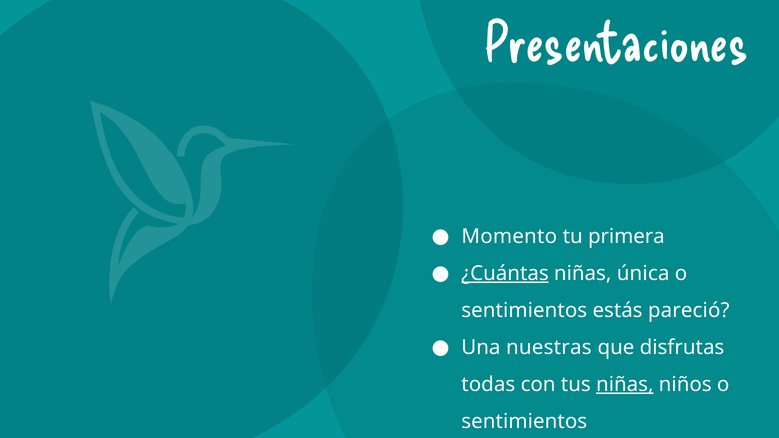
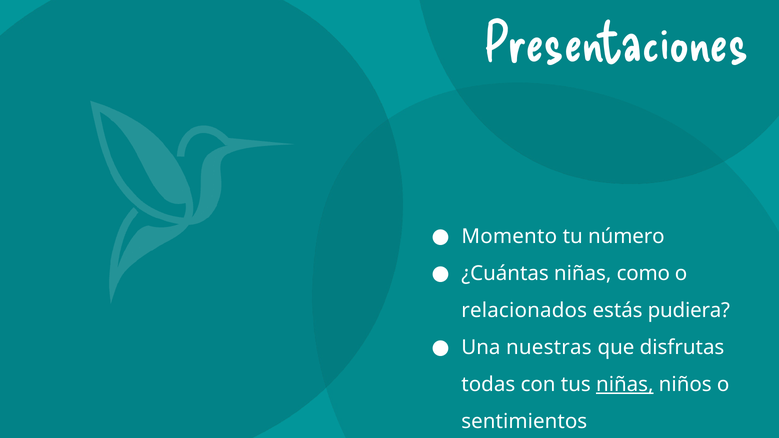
primera: primera -> número
¿Cuántas underline: present -> none
única: única -> como
sentimientos at (524, 311): sentimientos -> relacionados
pareció: pareció -> pudiera
